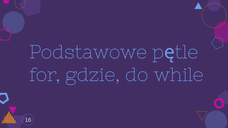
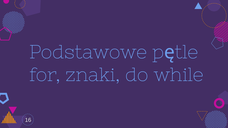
gdzie: gdzie -> znaki
